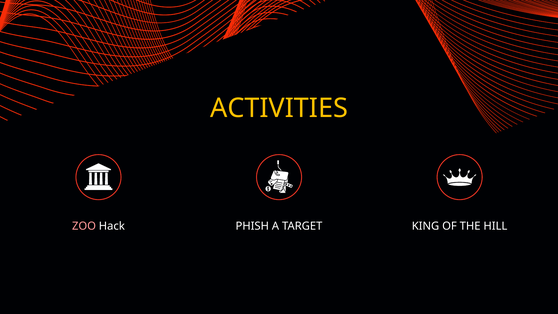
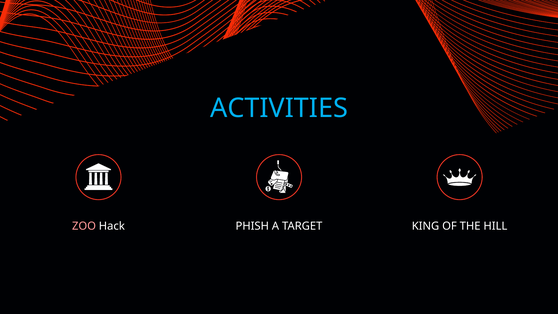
ACTIVITIES colour: yellow -> light blue
